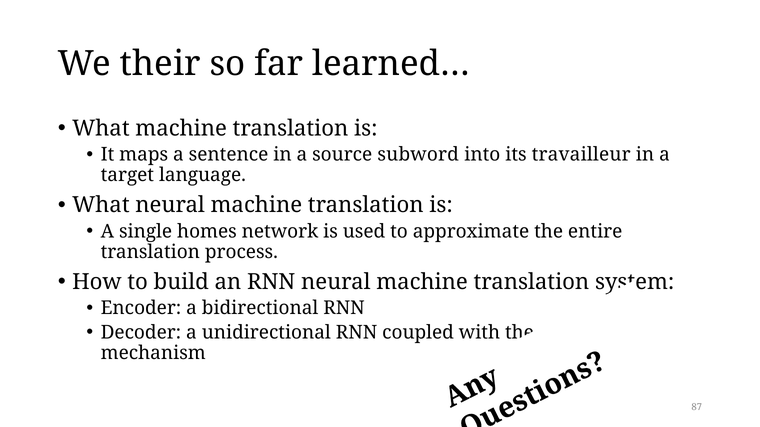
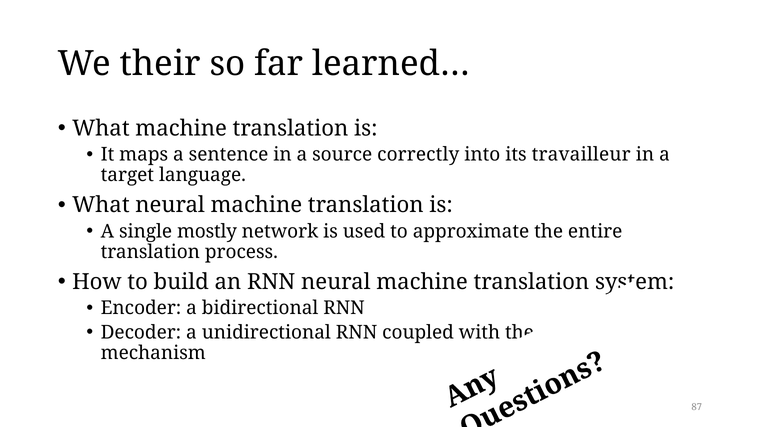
subword: subword -> correctly
homes: homes -> mostly
